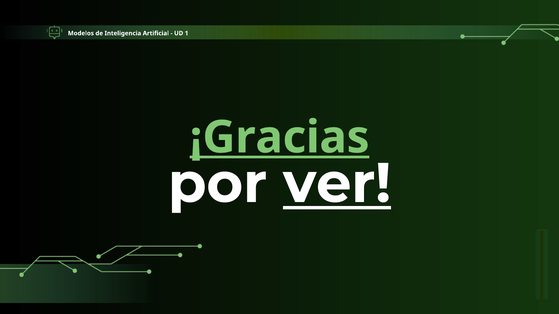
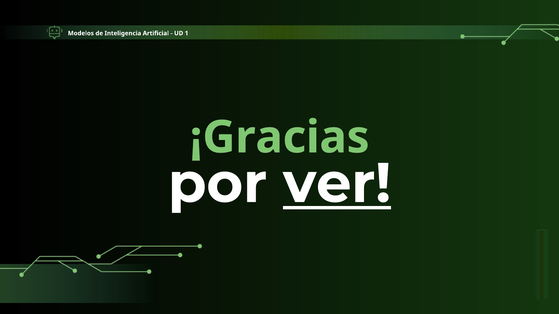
¡Gracias underline: present -> none
